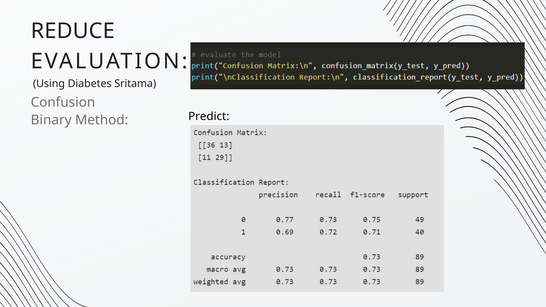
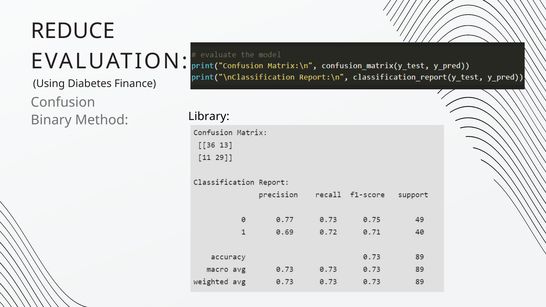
Sritama: Sritama -> Finance
Predict: Predict -> Library
